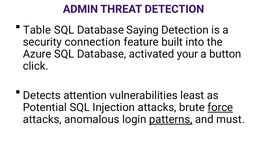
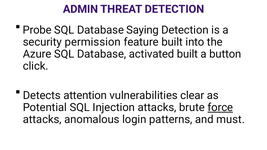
Table: Table -> Probe
connection: connection -> permission
activated your: your -> built
least: least -> clear
patterns underline: present -> none
